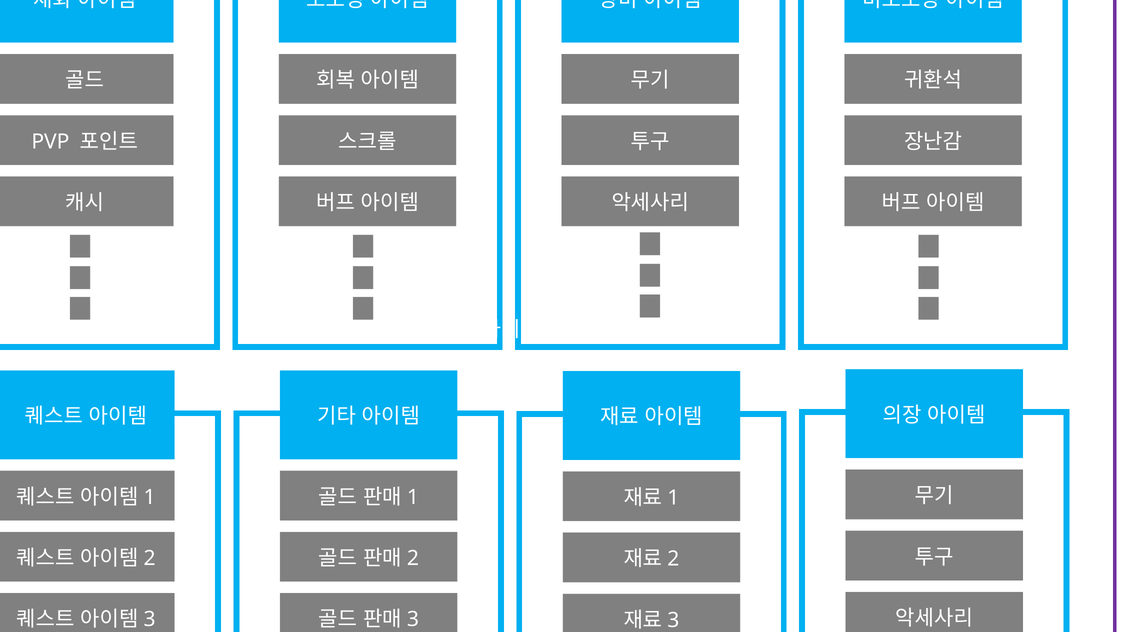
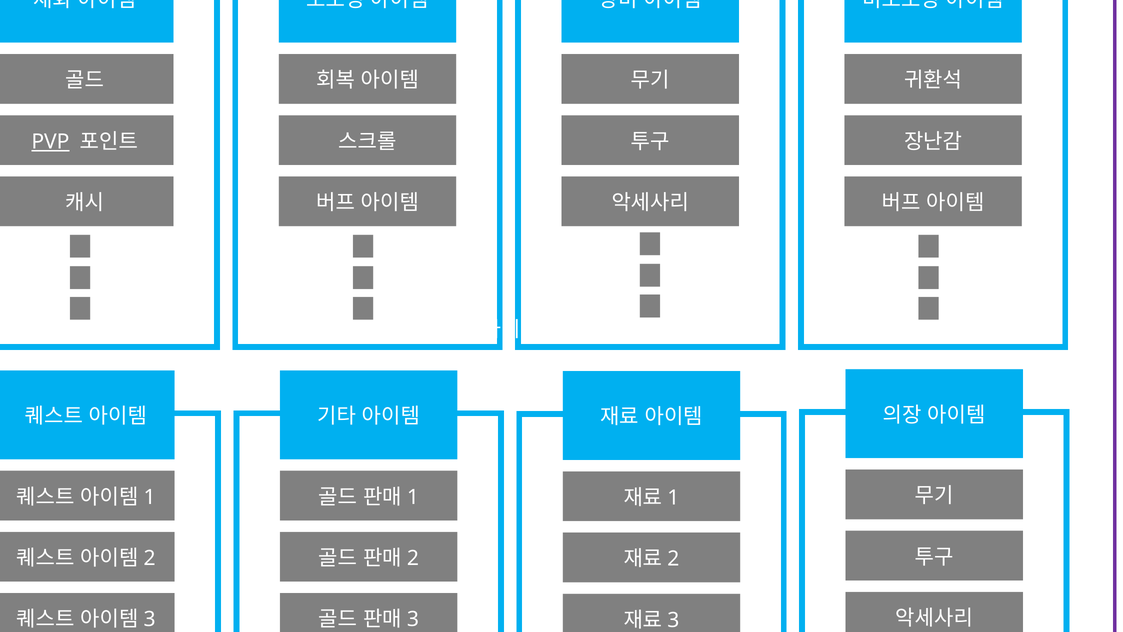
PVP underline: none -> present
